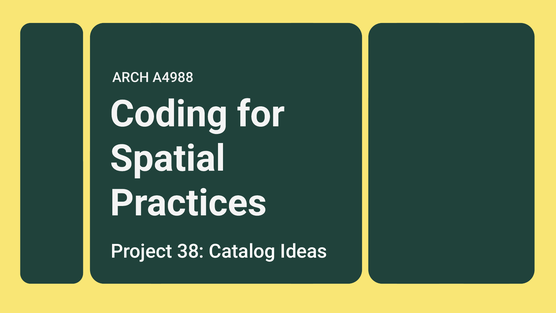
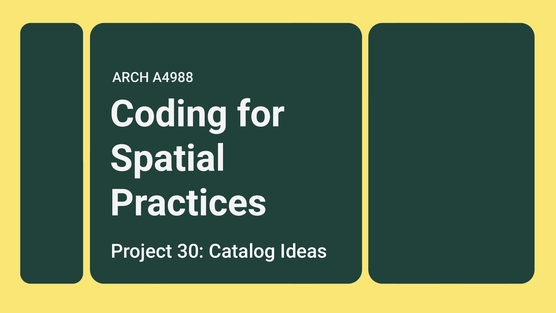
38: 38 -> 30
